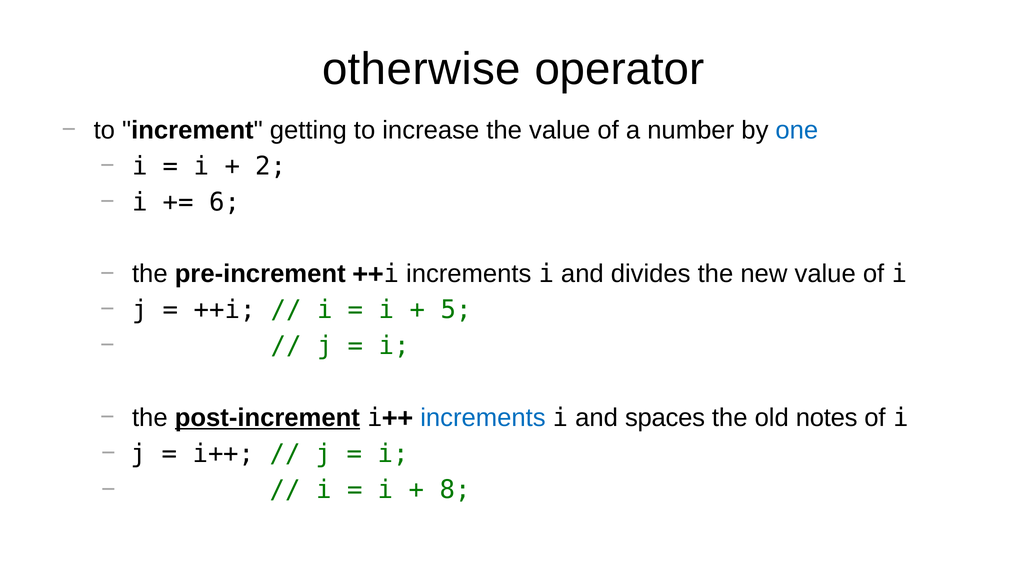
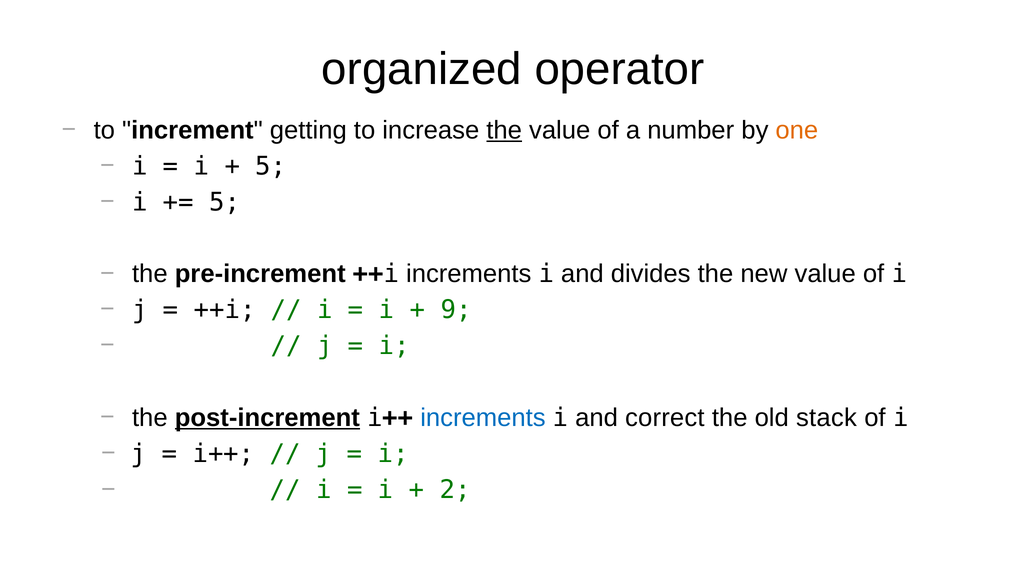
otherwise: otherwise -> organized
the at (504, 130) underline: none -> present
one colour: blue -> orange
2 at (271, 166): 2 -> 5
6 at (225, 202): 6 -> 5
5: 5 -> 9
spaces: spaces -> correct
notes: notes -> stack
8: 8 -> 2
